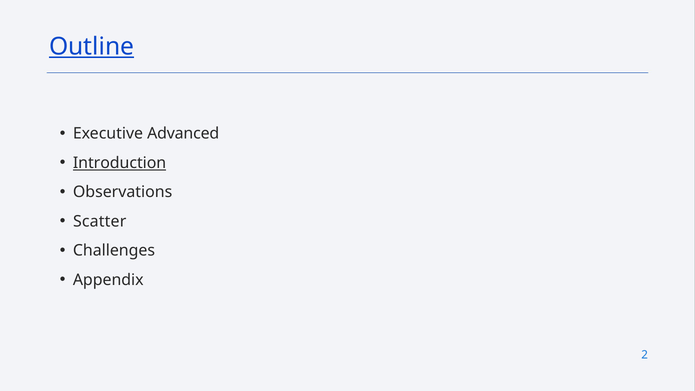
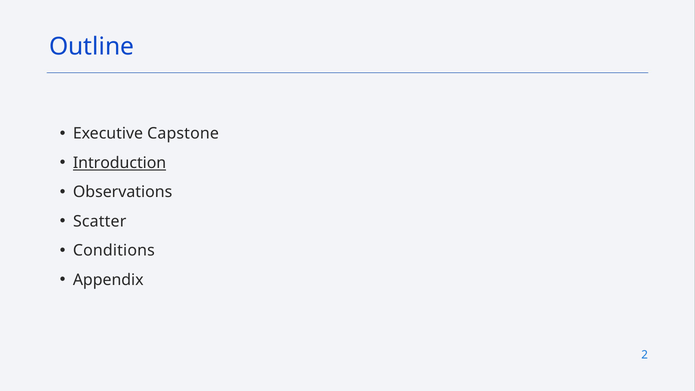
Outline underline: present -> none
Advanced: Advanced -> Capstone
Challenges: Challenges -> Conditions
